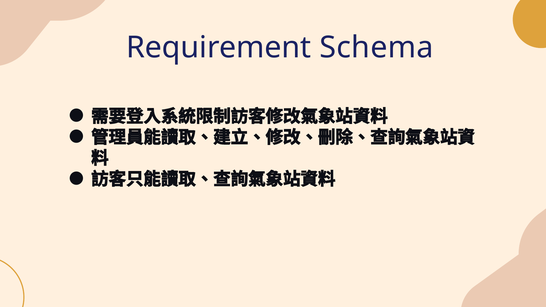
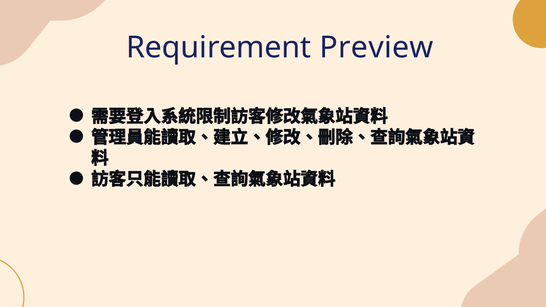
Schema: Schema -> Preview
